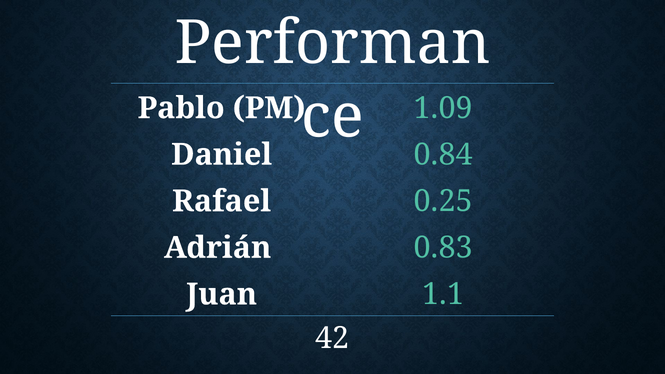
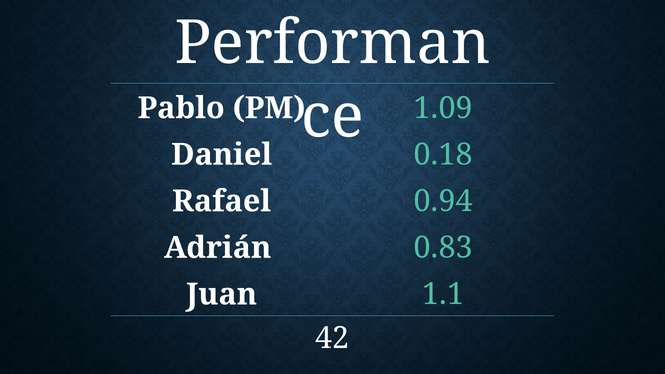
0.84: 0.84 -> 0.18
0.25: 0.25 -> 0.94
